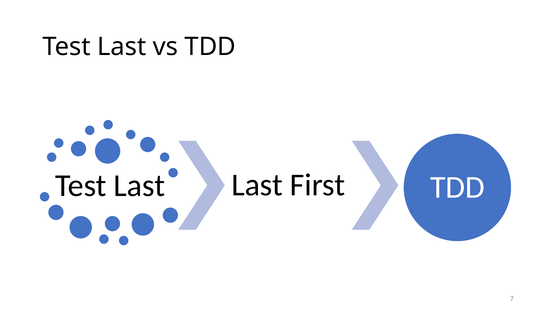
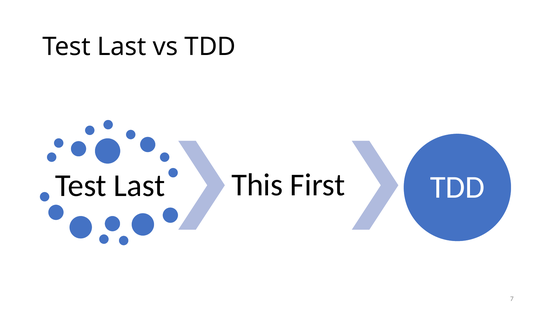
Last Last: Last -> This
